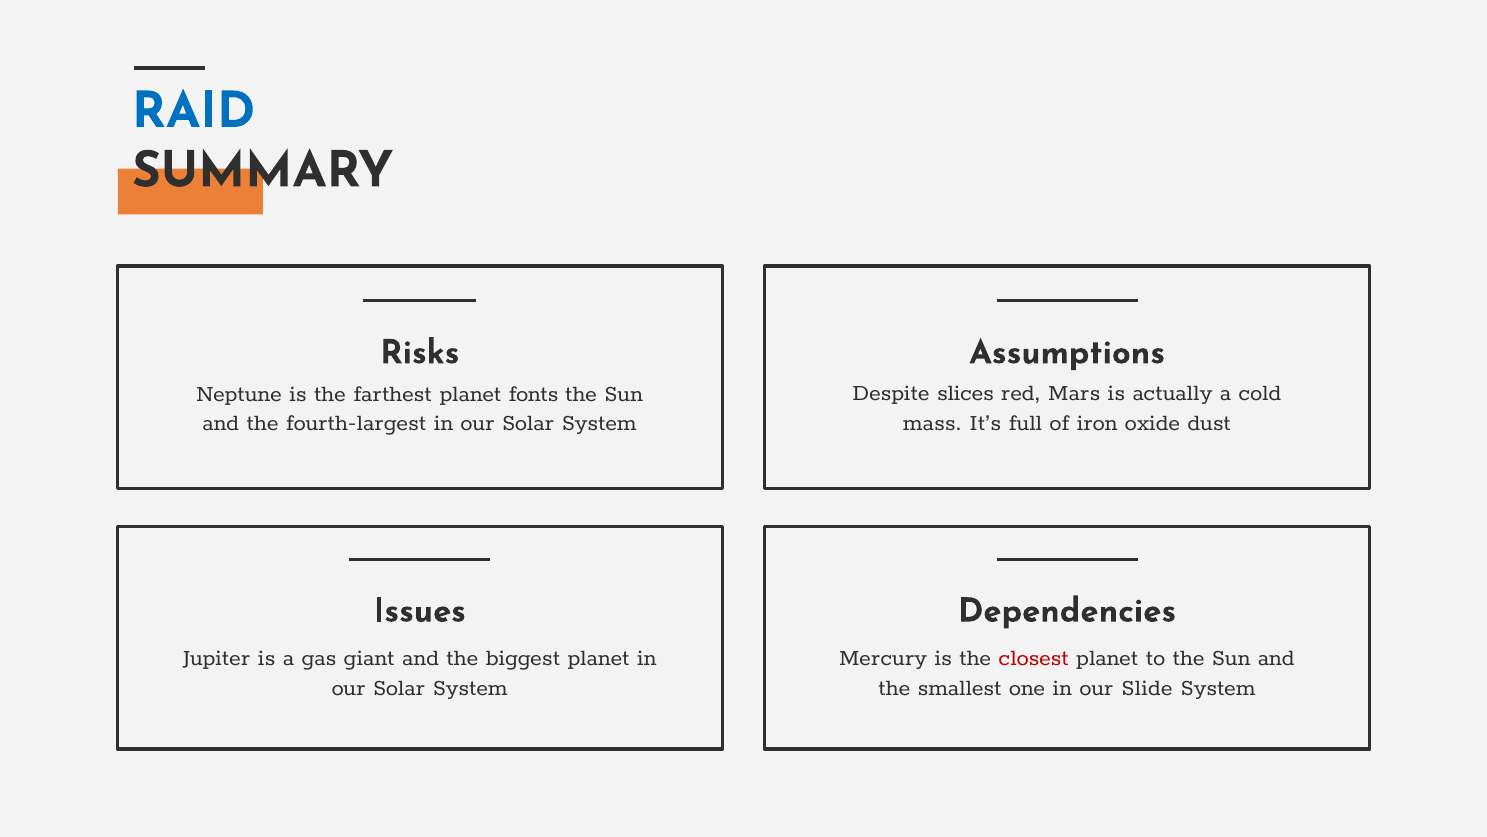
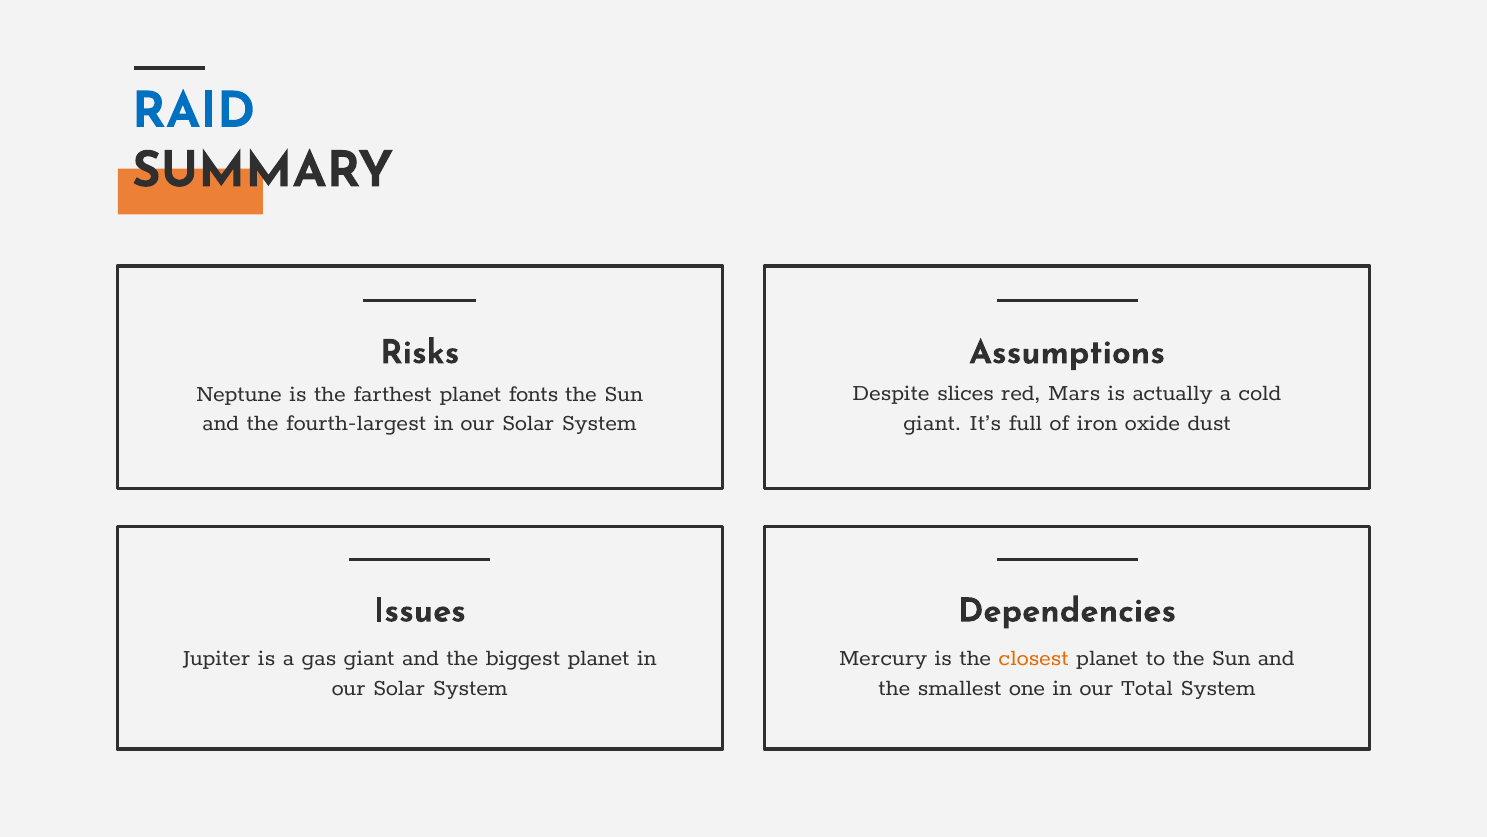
mass at (932, 422): mass -> giant
closest colour: red -> orange
Slide: Slide -> Total
